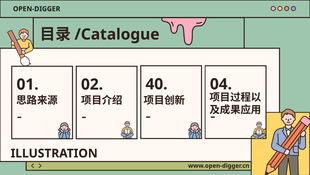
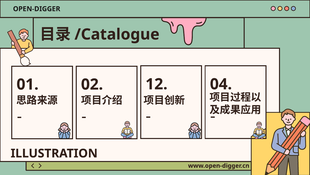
40: 40 -> 12
